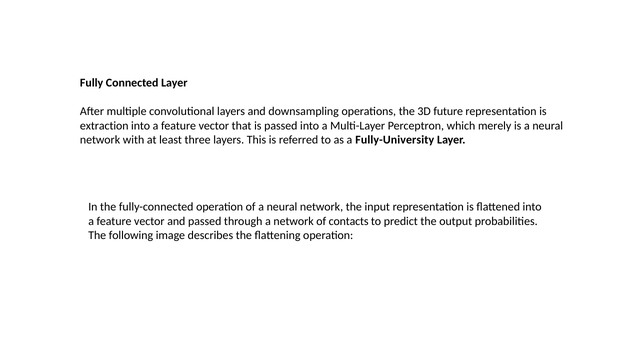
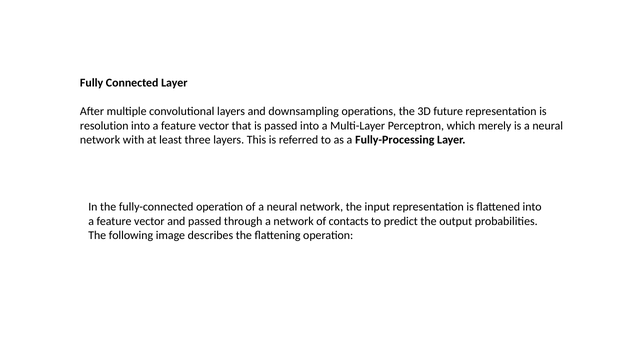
extraction: extraction -> resolution
Fully-University: Fully-University -> Fully-Processing
